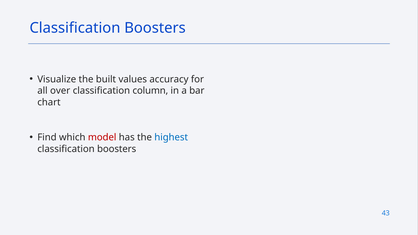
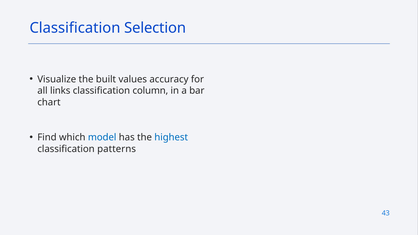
Boosters at (155, 28): Boosters -> Selection
over: over -> links
model colour: red -> blue
boosters at (117, 149): boosters -> patterns
